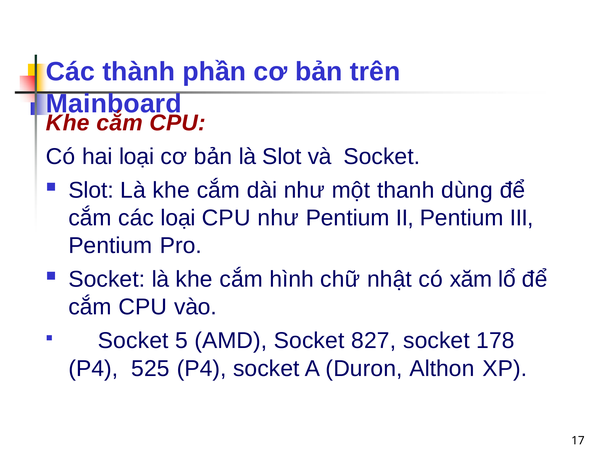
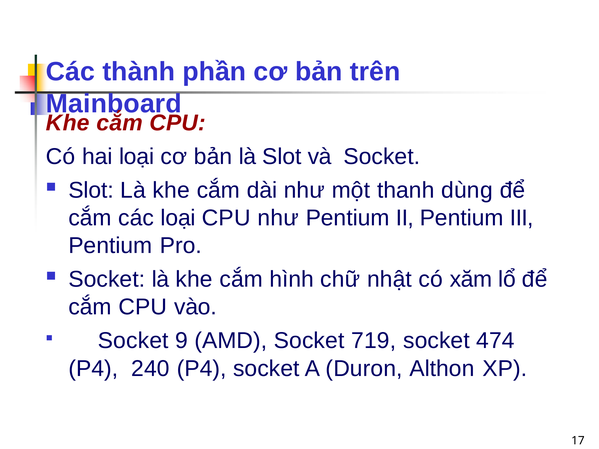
5: 5 -> 9
827: 827 -> 719
178: 178 -> 474
525: 525 -> 240
